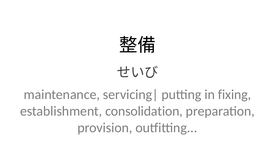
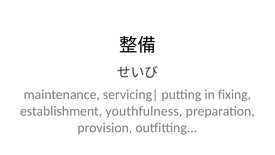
consolidation: consolidation -> youthfulness
